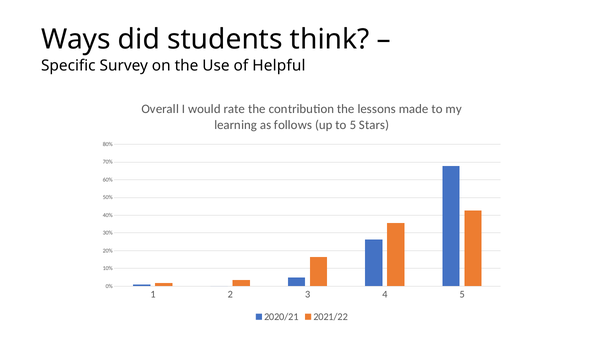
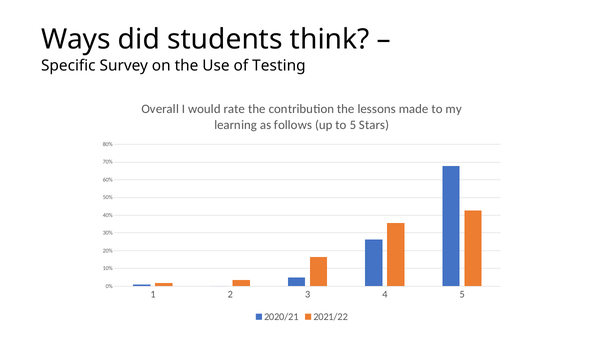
Helpful: Helpful -> Testing
